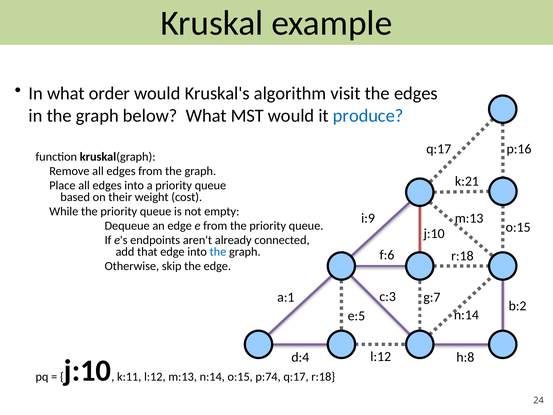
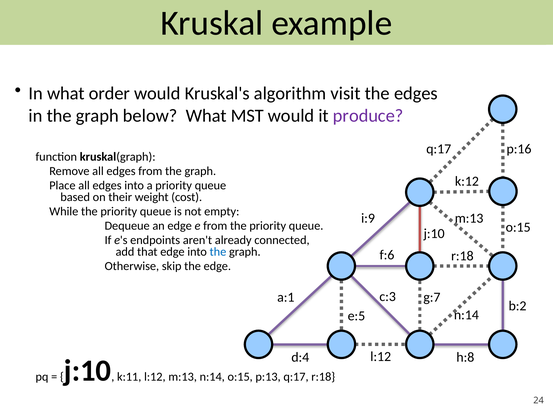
produce colour: blue -> purple
k:21: k:21 -> k:12
p:74: p:74 -> p:13
